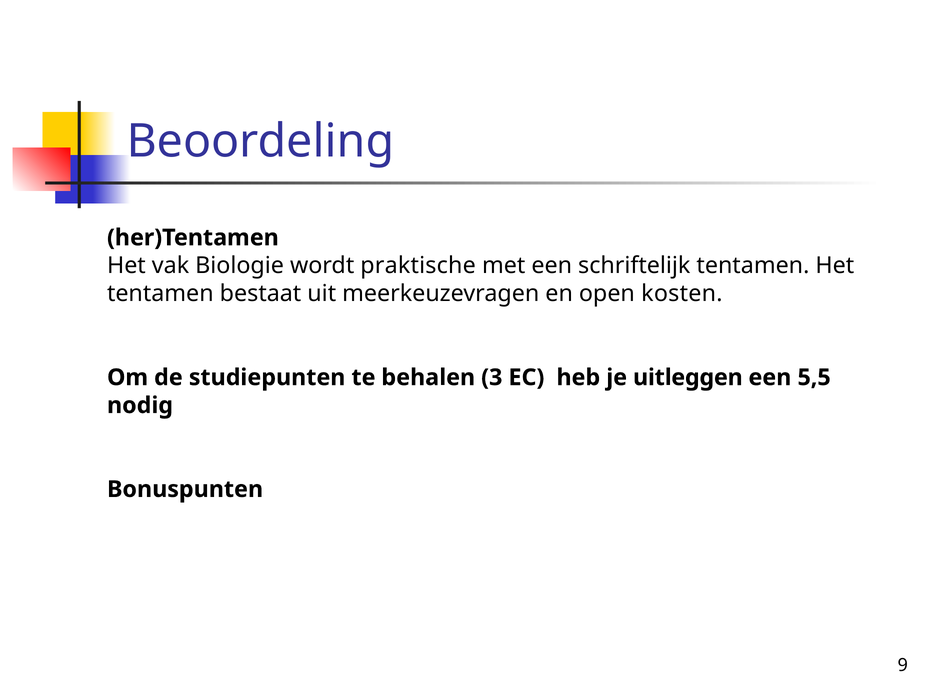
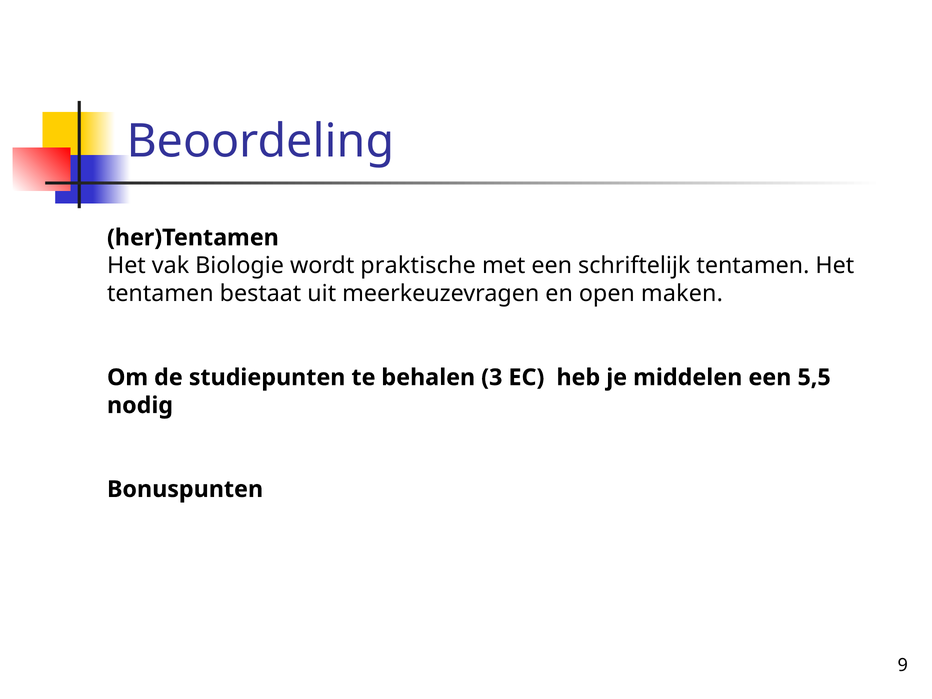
kosten: kosten -> maken
uitleggen: uitleggen -> middelen
